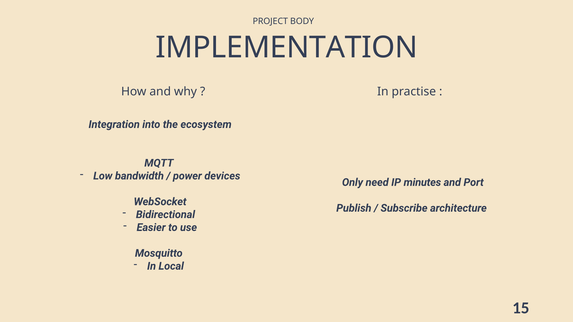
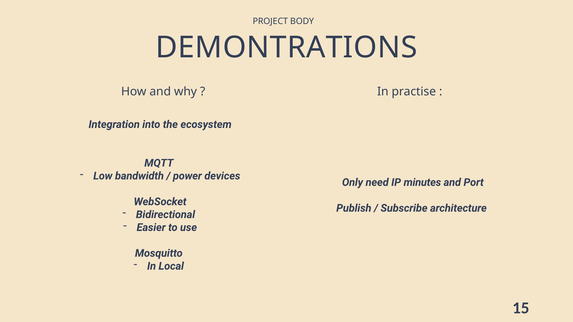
IMPLEMENTATION: IMPLEMENTATION -> DEMONTRATIONS
